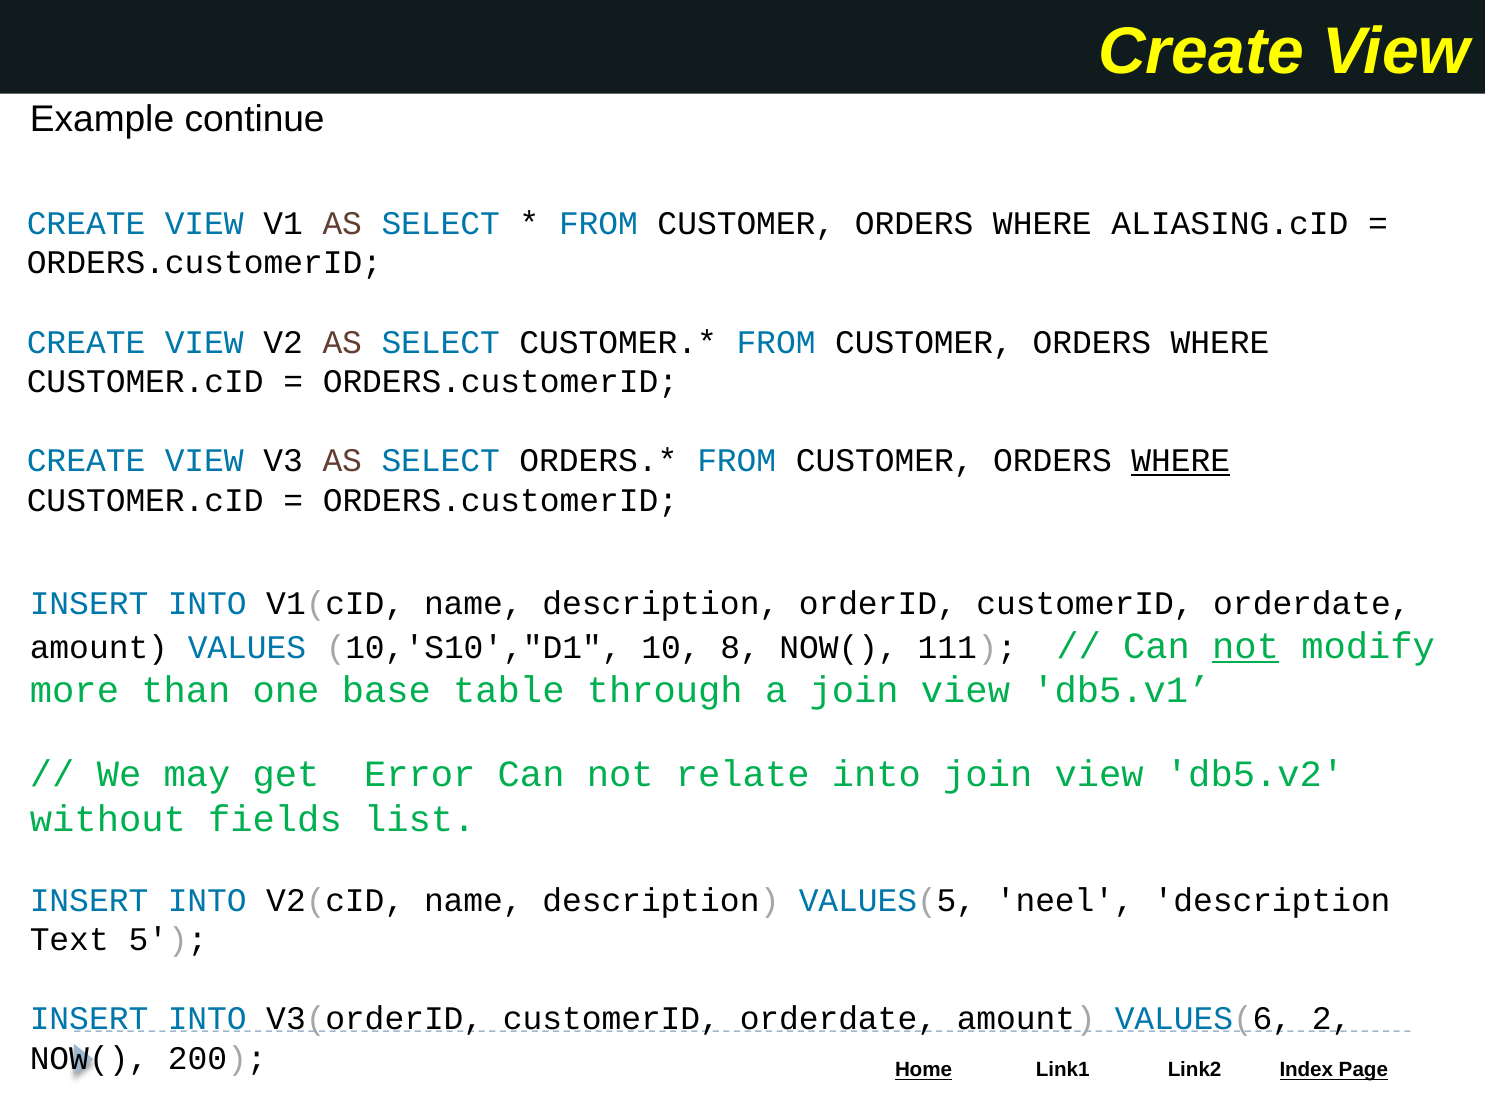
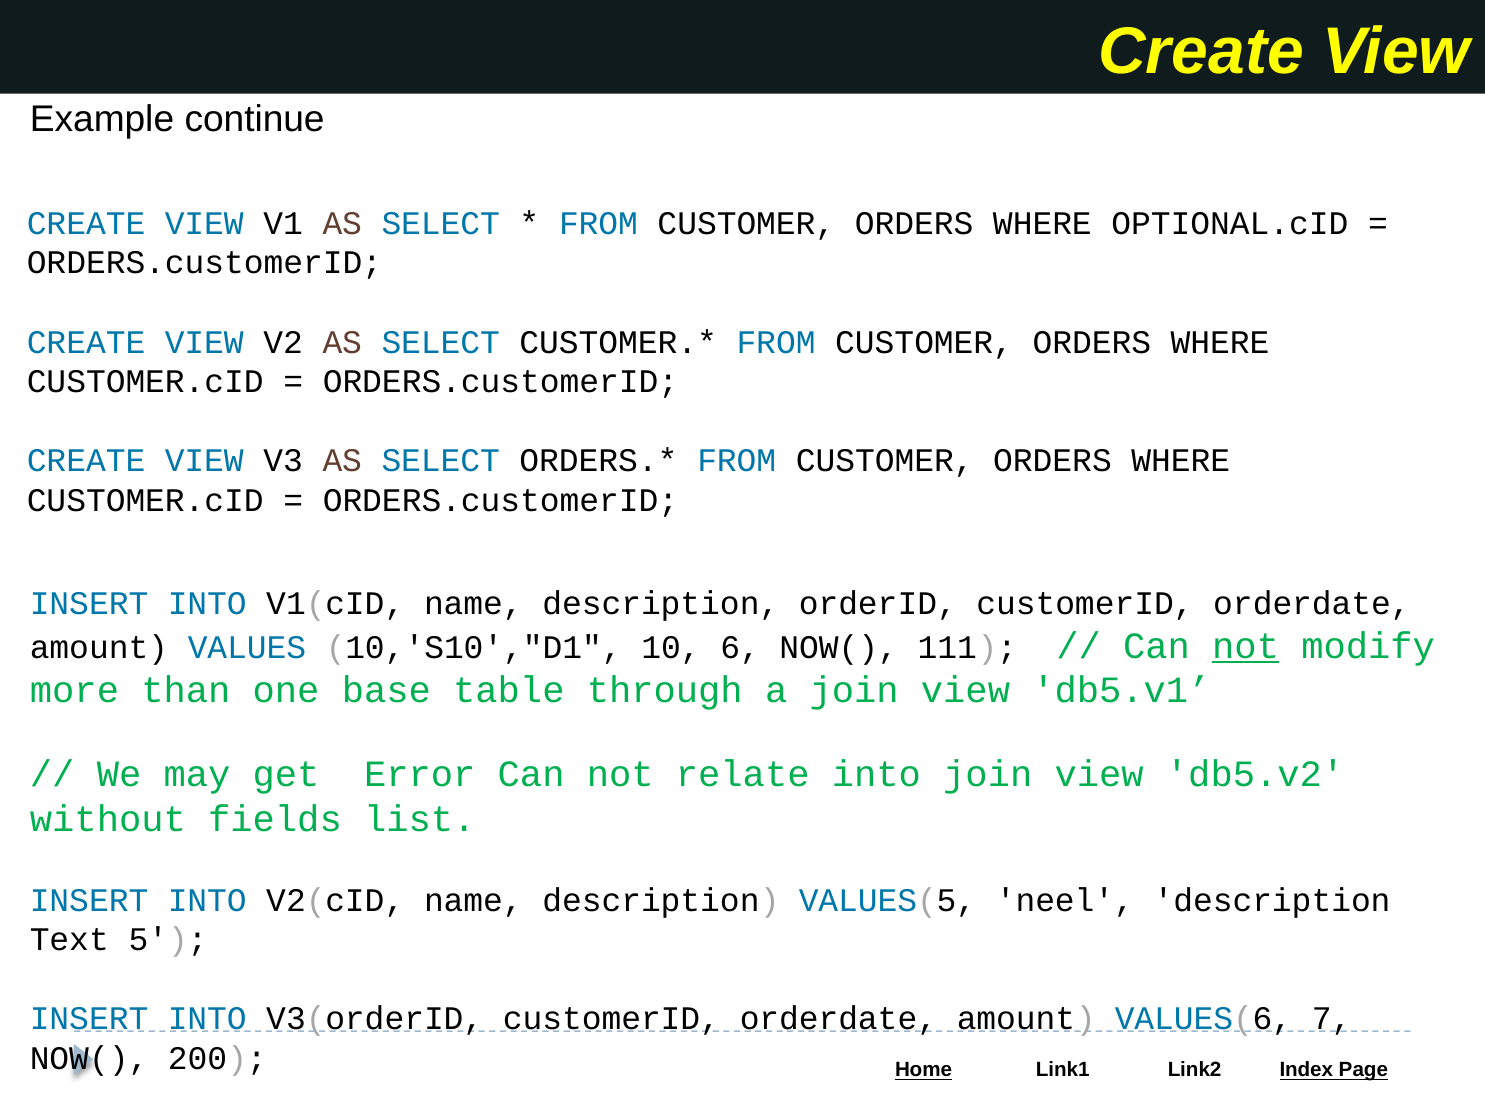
ALIASING.cID: ALIASING.cID -> OPTIONAL.cID
WHERE at (1181, 461) underline: present -> none
8: 8 -> 6
2: 2 -> 7
